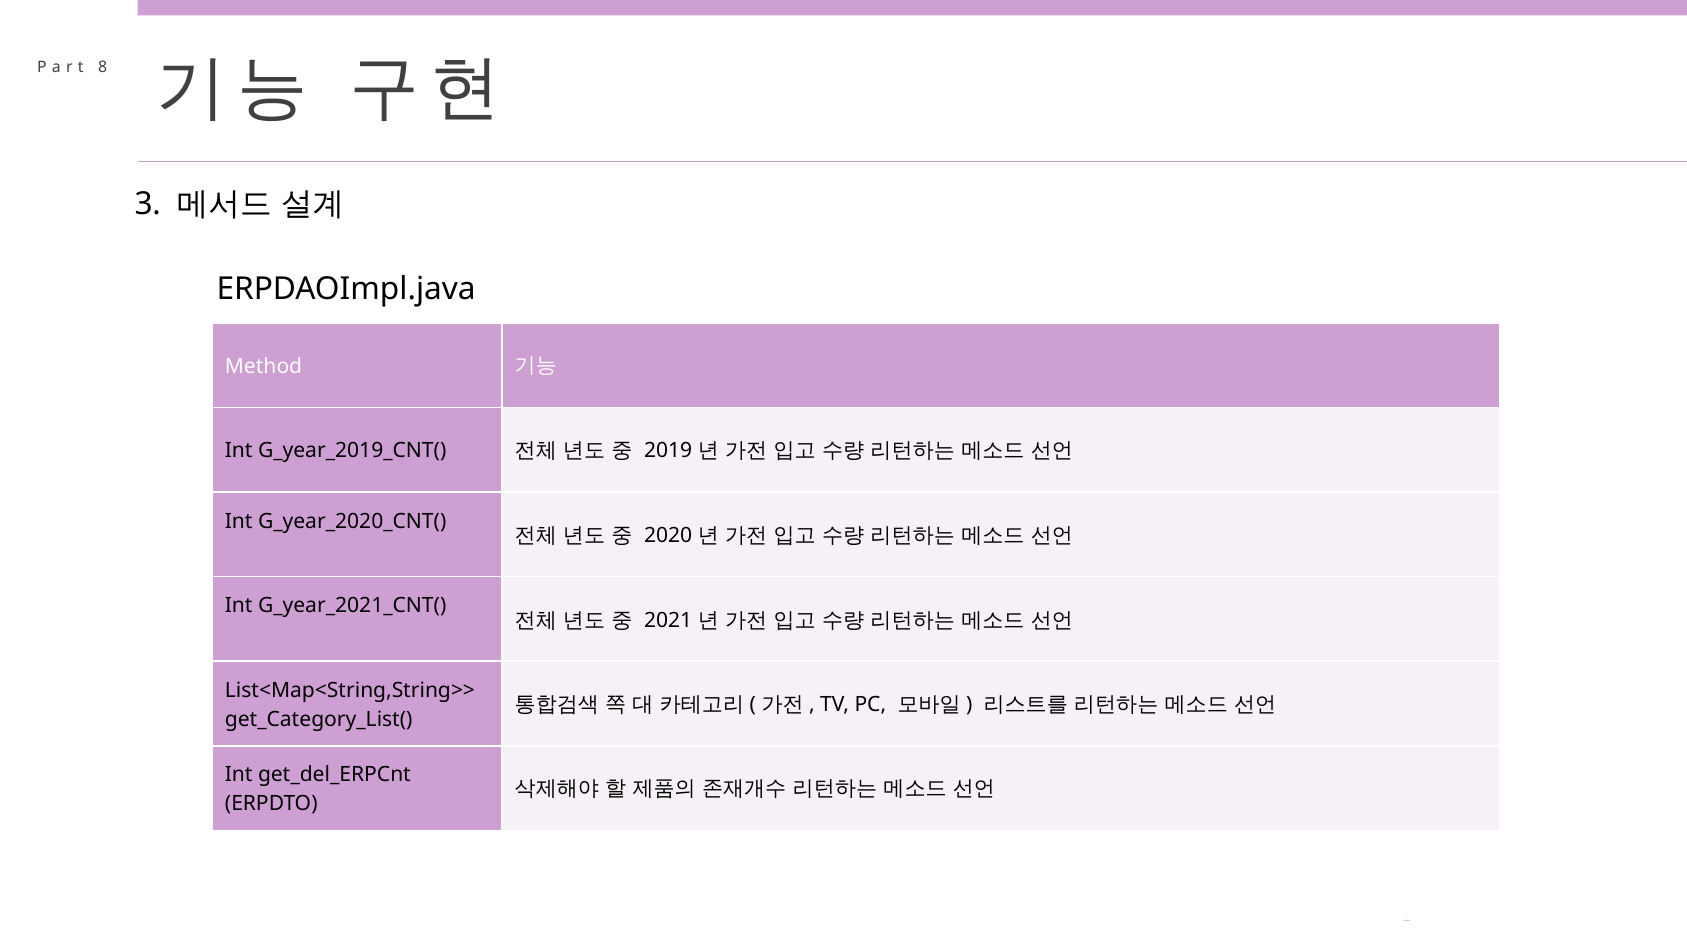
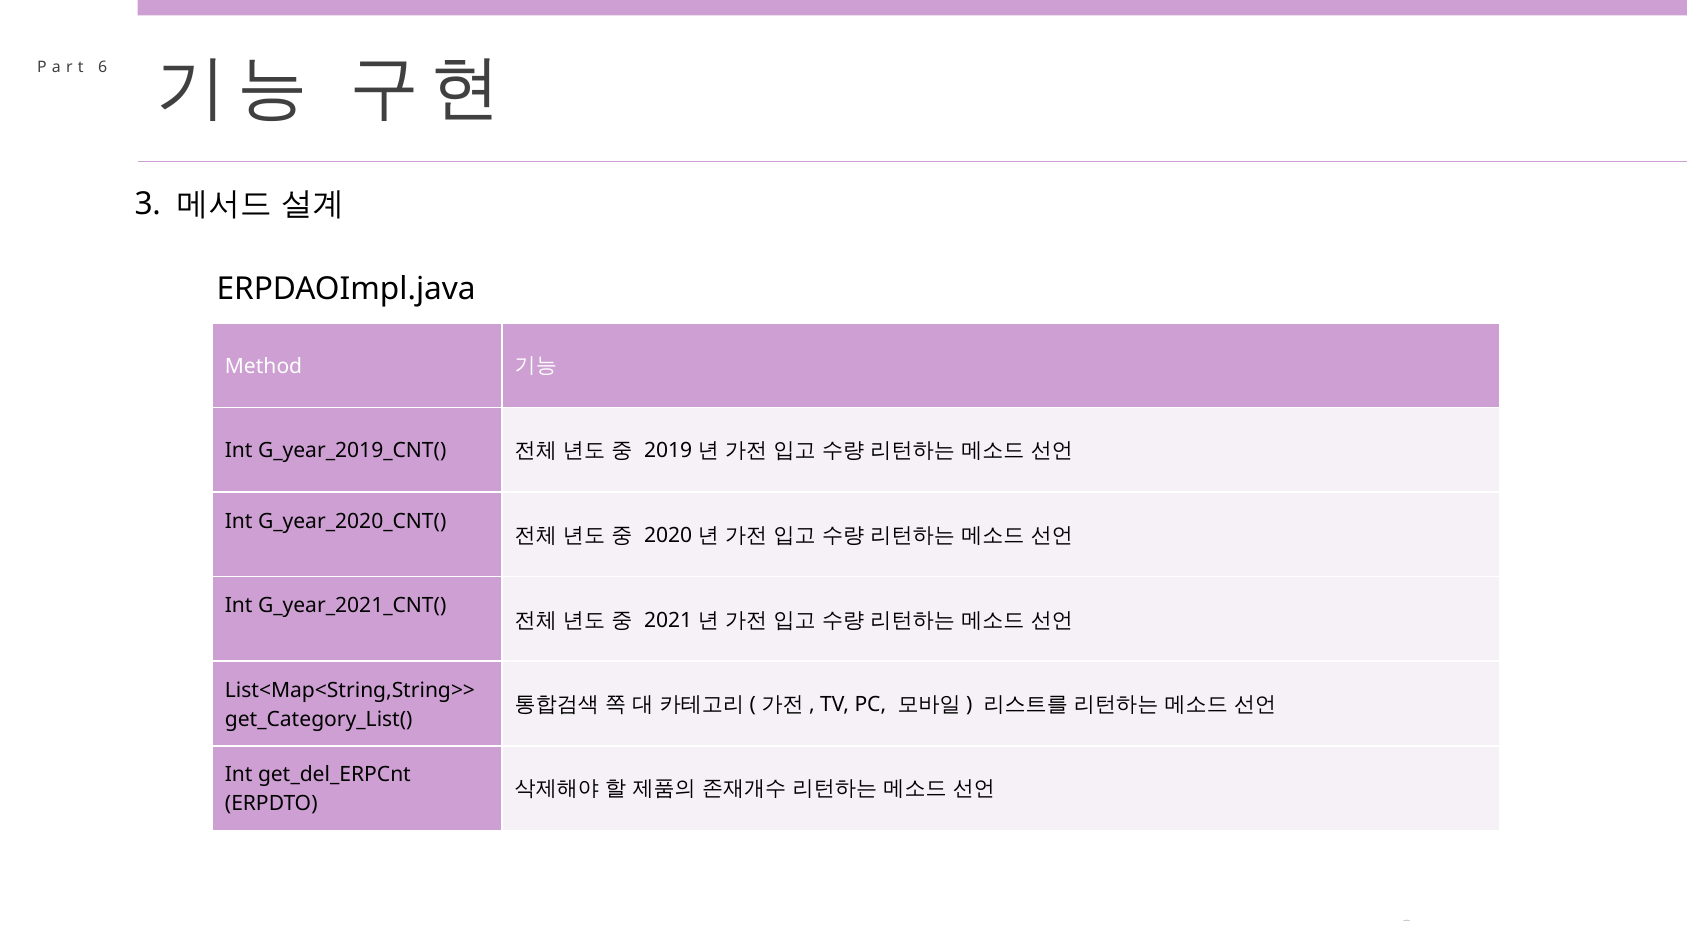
8: 8 -> 6
